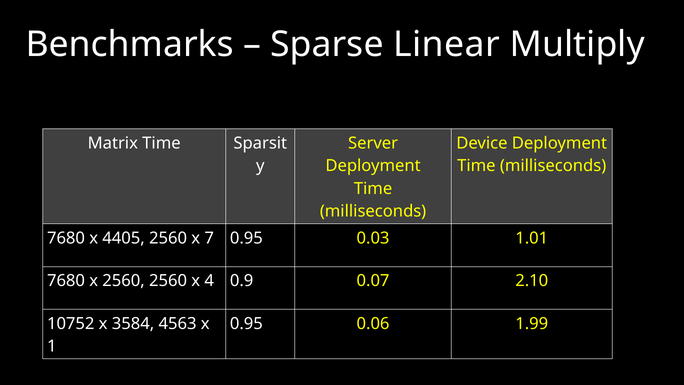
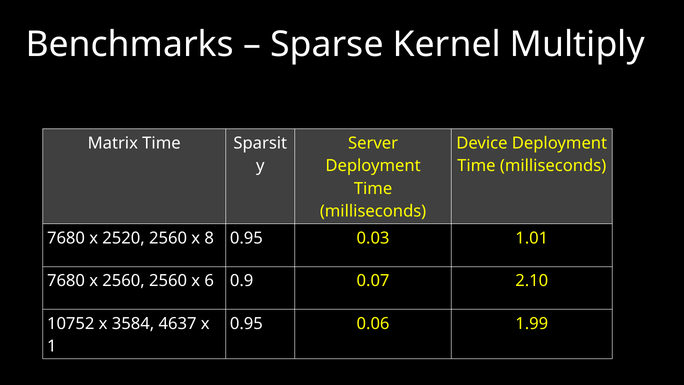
Linear: Linear -> Kernel
4405: 4405 -> 2520
7: 7 -> 8
4: 4 -> 6
4563: 4563 -> 4637
